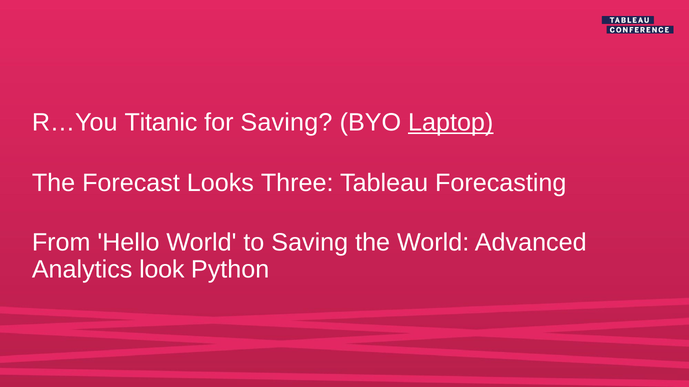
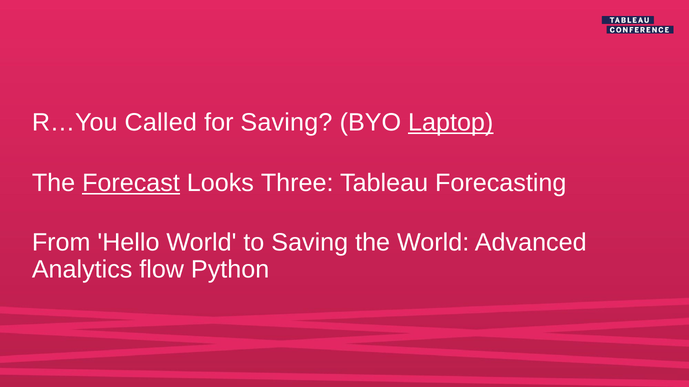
Titanic: Titanic -> Called
Forecast underline: none -> present
look: look -> flow
